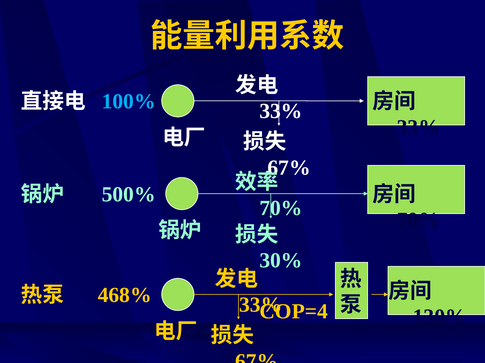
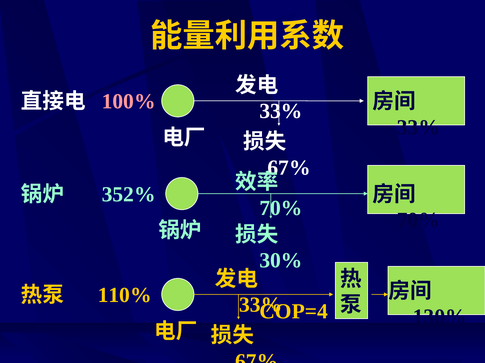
100% colour: light blue -> pink
500%: 500% -> 352%
468%: 468% -> 110%
